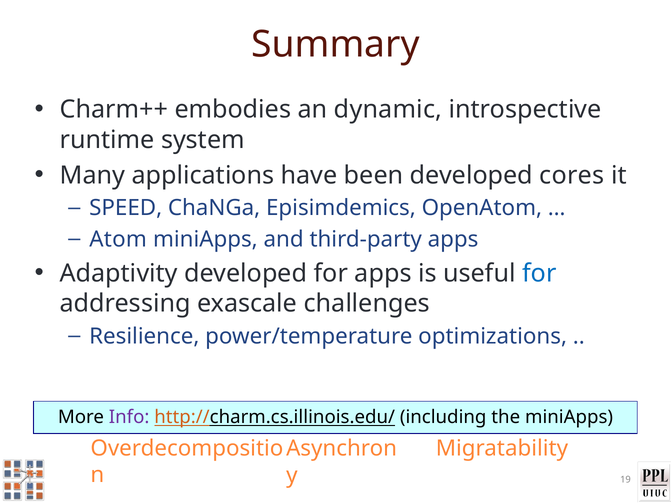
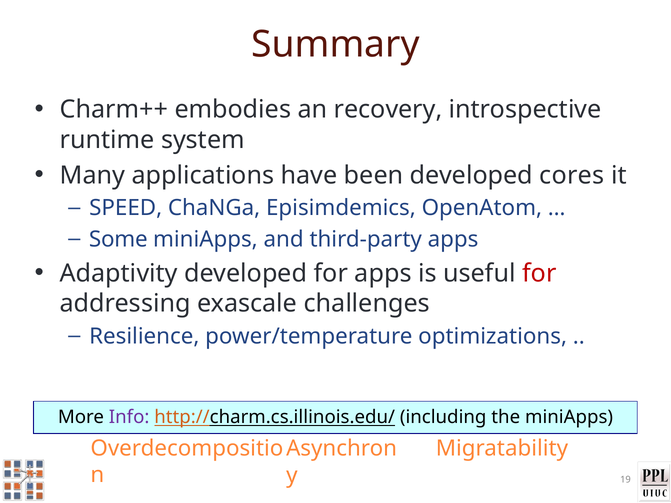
dynamic: dynamic -> recovery
Atom: Atom -> Some
for at (539, 273) colour: blue -> red
